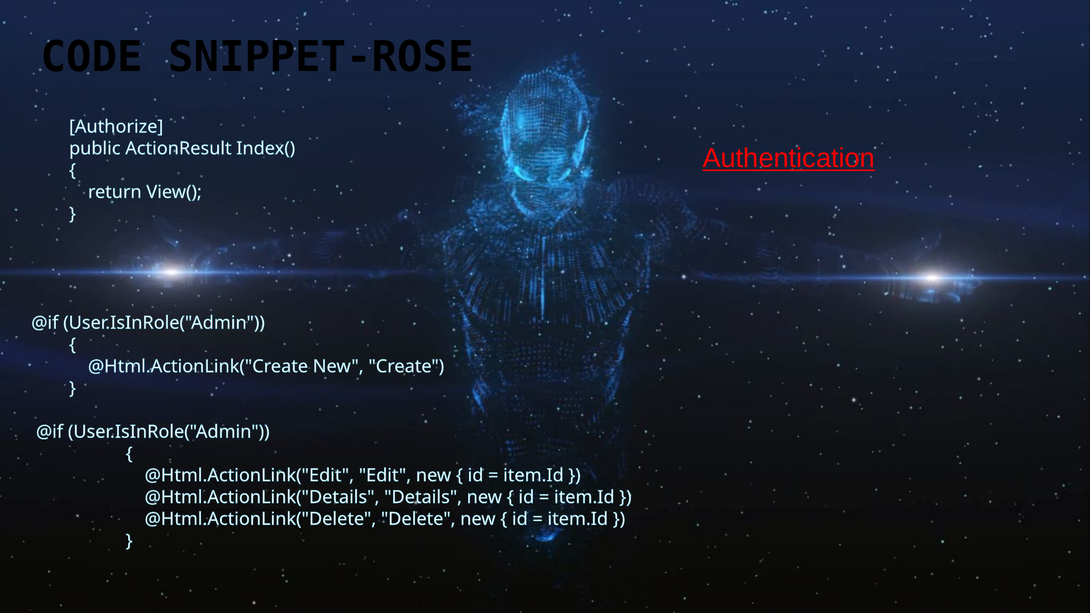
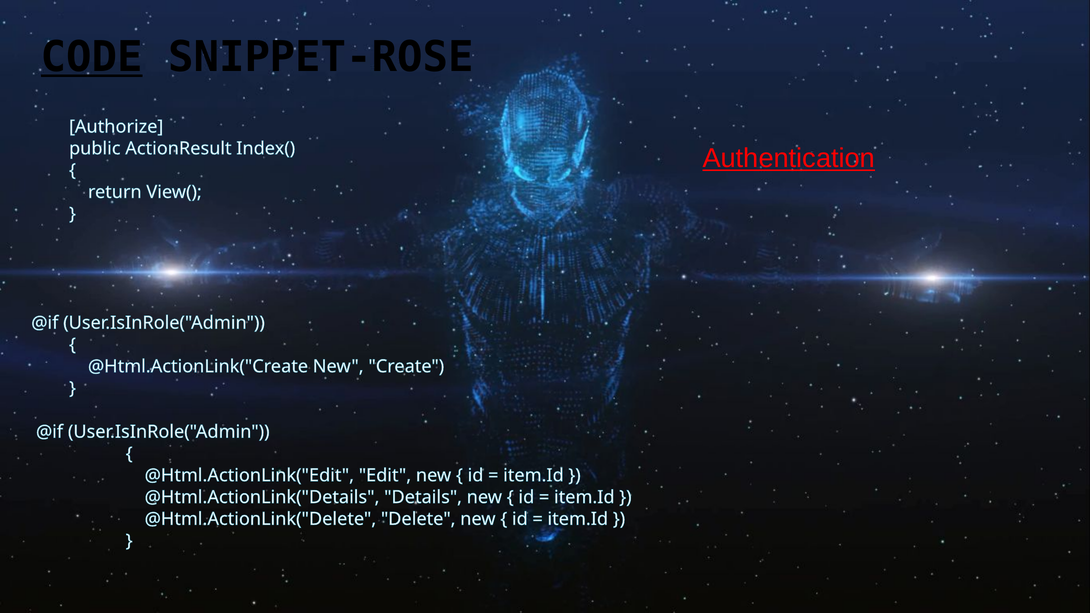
CODE underline: none -> present
